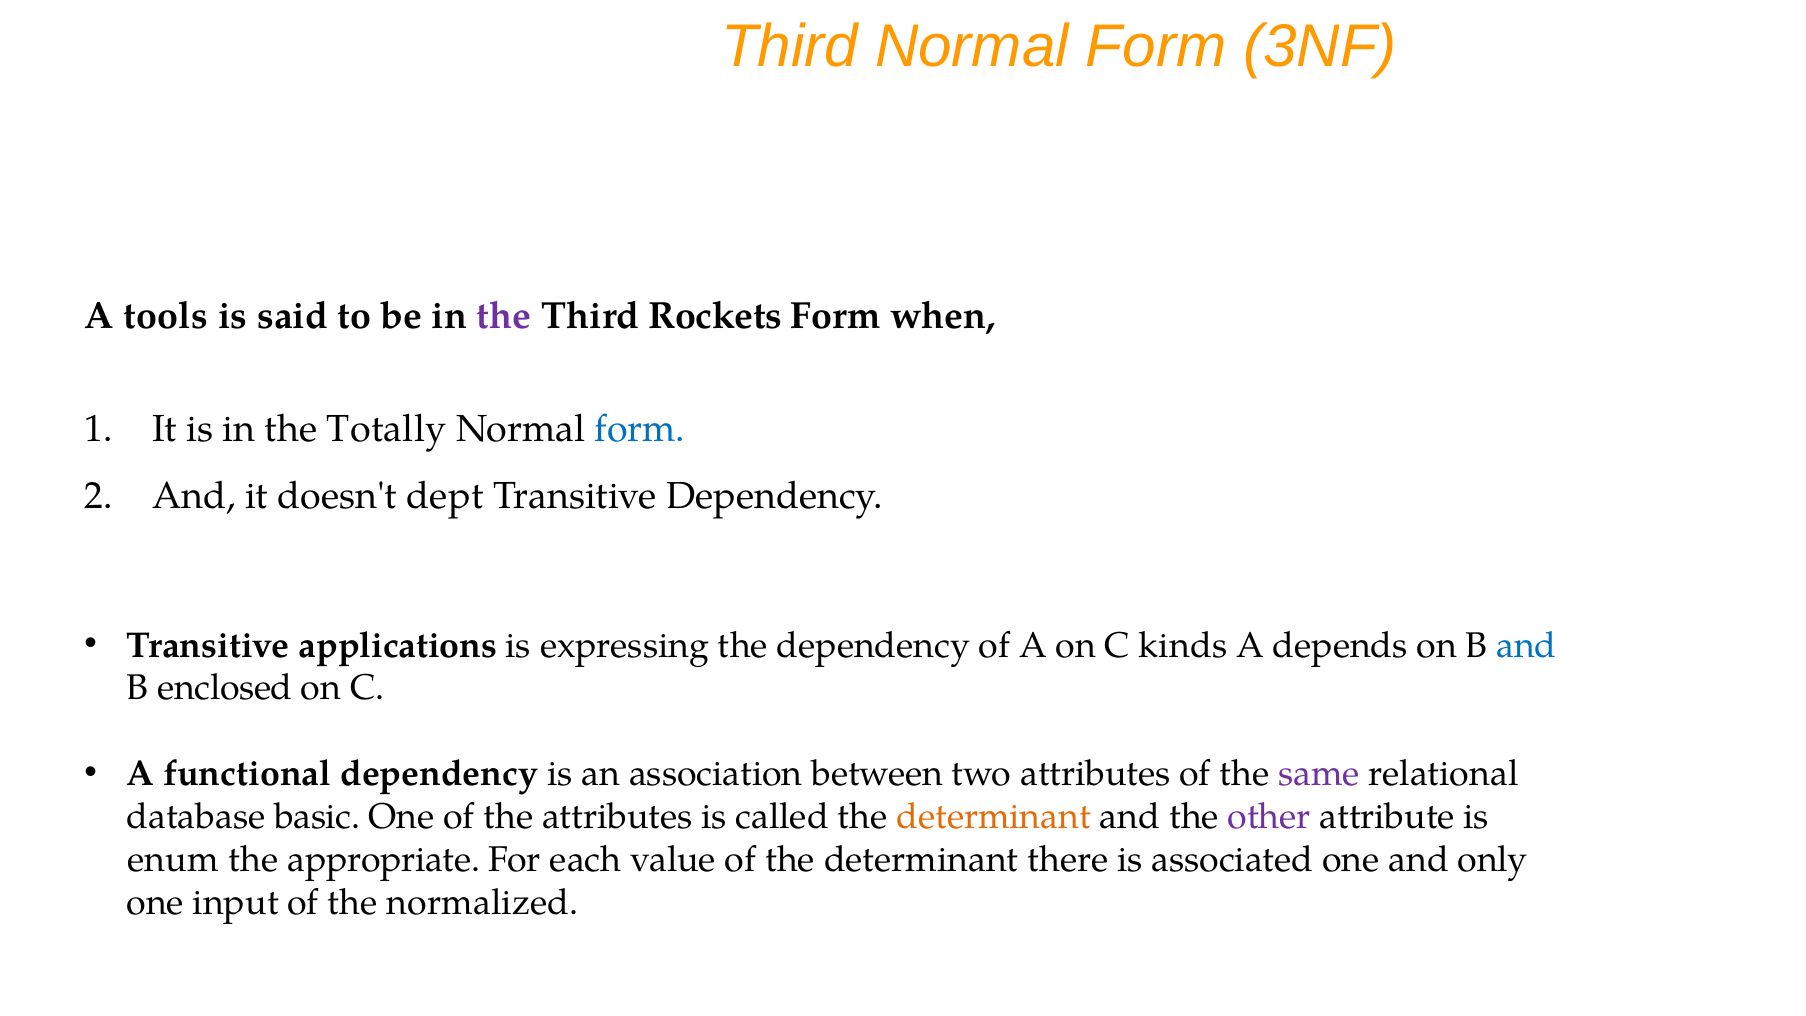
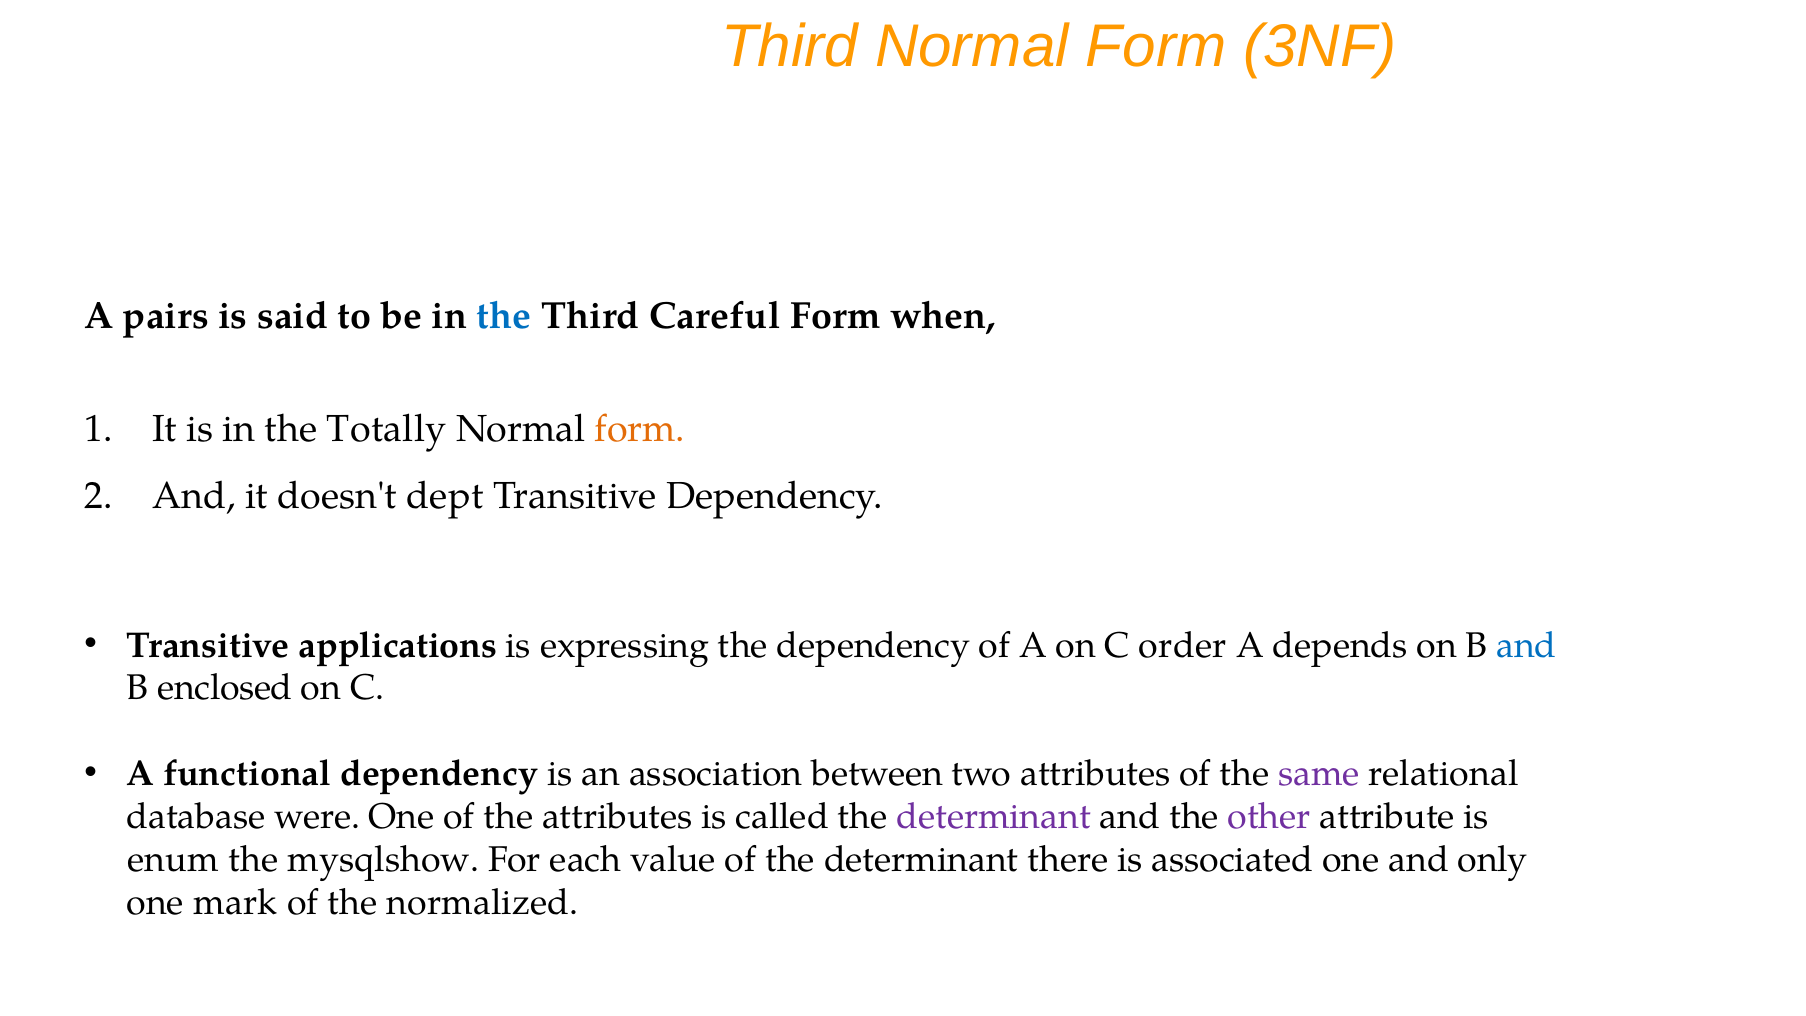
tools: tools -> pairs
the at (504, 316) colour: purple -> blue
Rockets: Rockets -> Careful
form at (640, 429) colour: blue -> orange
kinds: kinds -> order
basic: basic -> were
determinant at (994, 817) colour: orange -> purple
appropriate: appropriate -> mysqlshow
input: input -> mark
